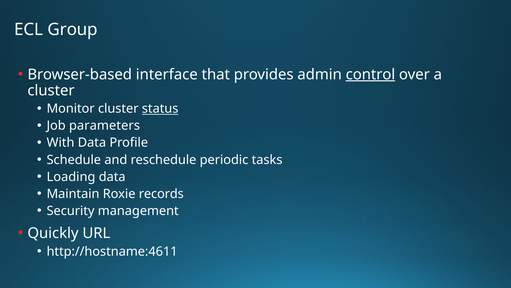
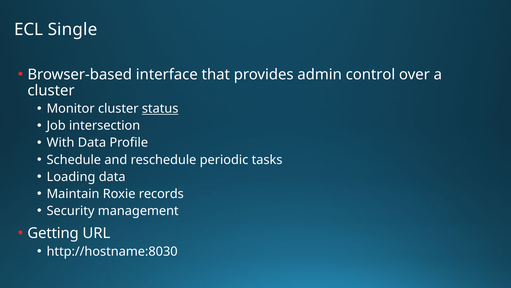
Group: Group -> Single
control underline: present -> none
parameters: parameters -> intersection
Quickly: Quickly -> Getting
http://hostname:4611: http://hostname:4611 -> http://hostname:8030
